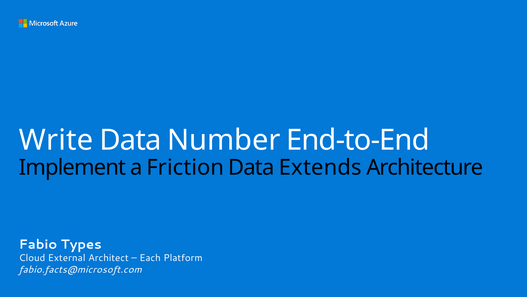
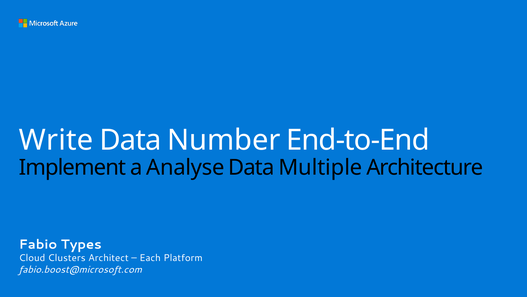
Friction: Friction -> Analyse
Extends: Extends -> Multiple
External: External -> Clusters
fabio.facts@microsoft.com: fabio.facts@microsoft.com -> fabio.boost@microsoft.com
